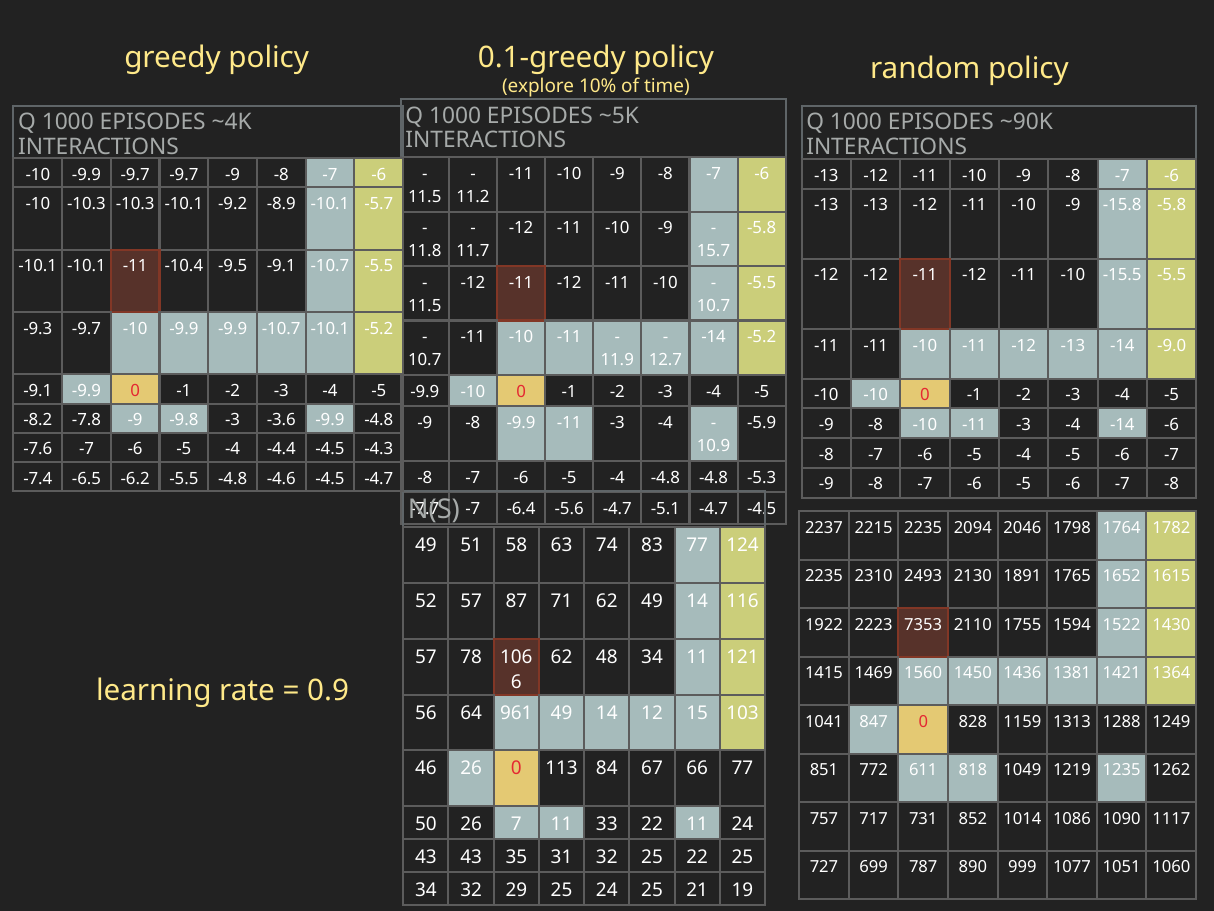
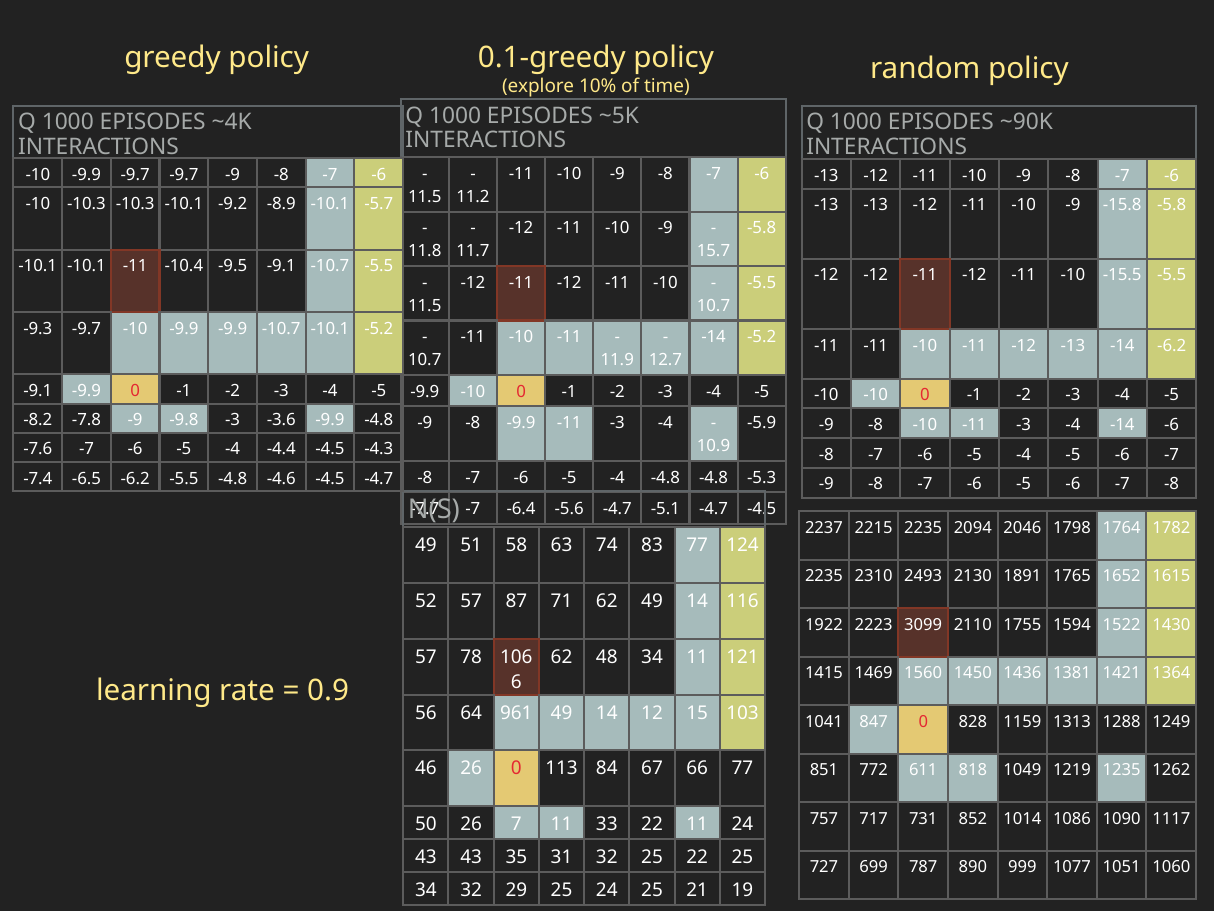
-14 -9.0: -9.0 -> -6.2
7353: 7353 -> 3099
